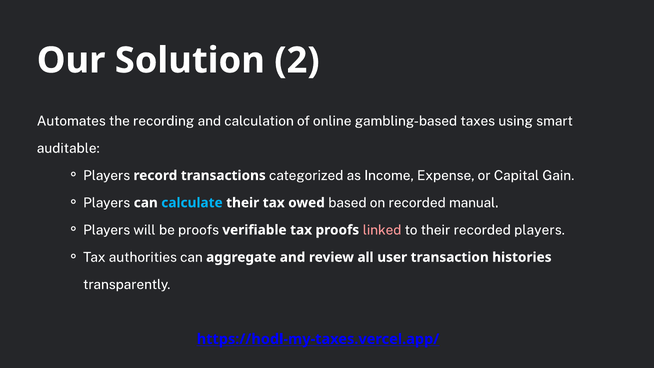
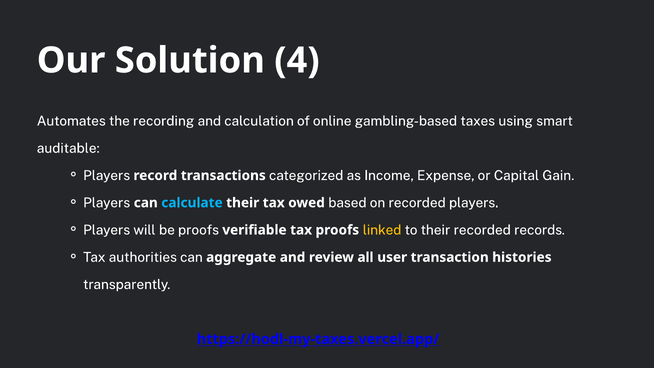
2: 2 -> 4
recorded manual: manual -> players
linked colour: pink -> yellow
recorded players: players -> records
